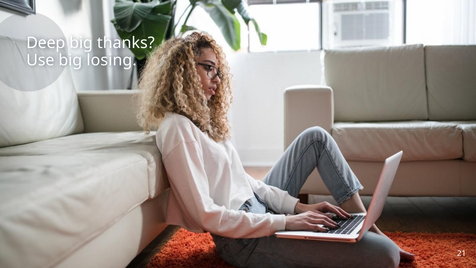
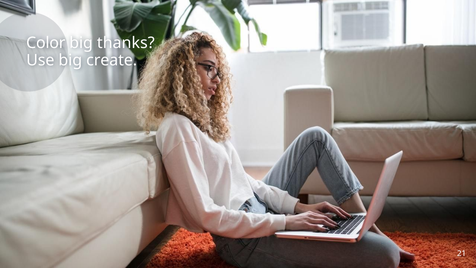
Deep: Deep -> Color
losing: losing -> create
